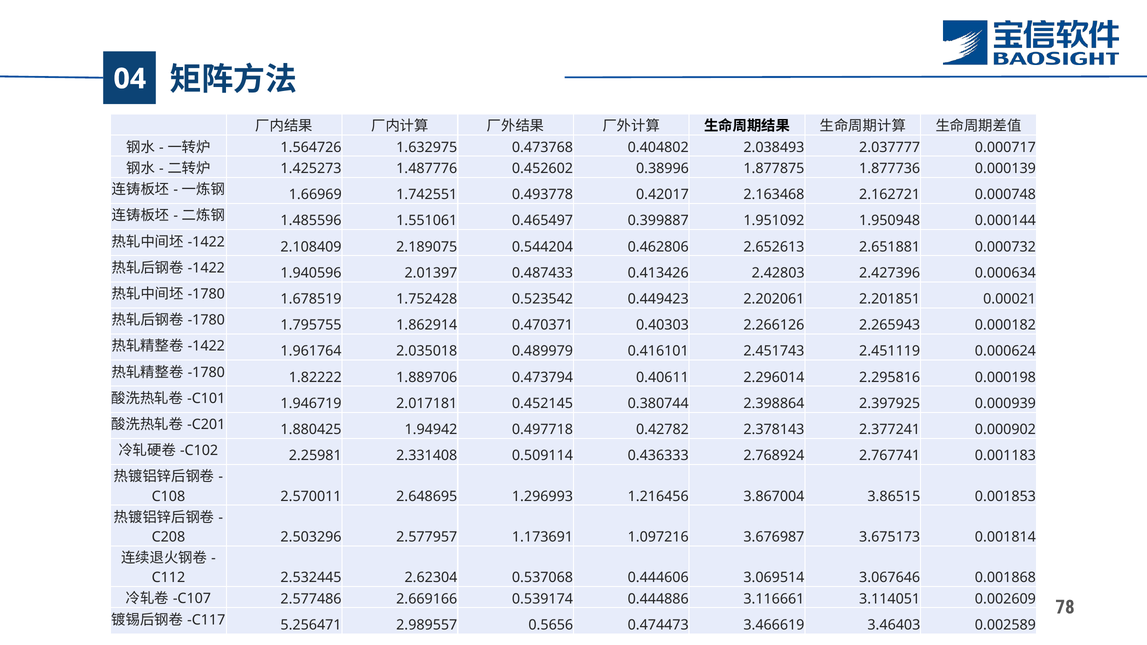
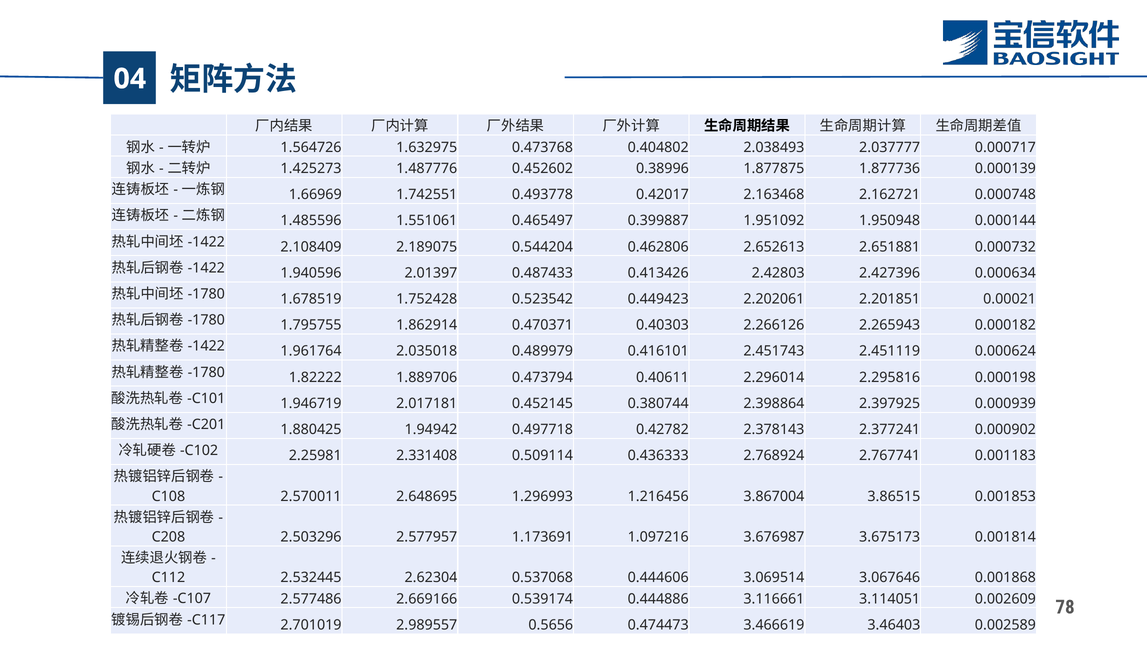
5.256471: 5.256471 -> 2.701019
